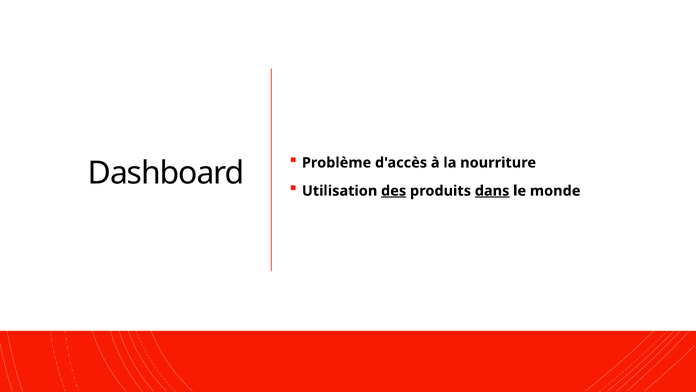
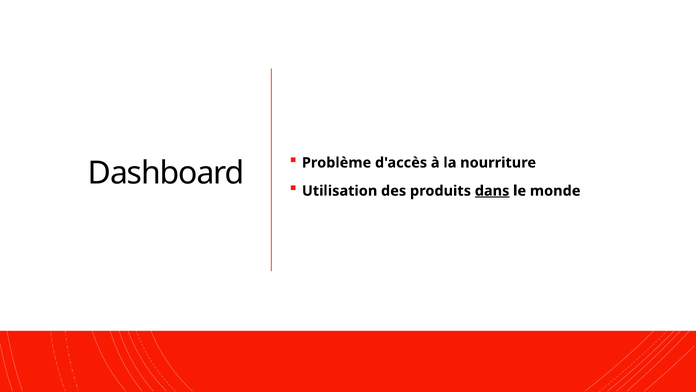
des underline: present -> none
